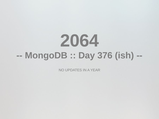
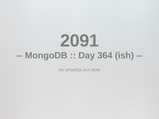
2064: 2064 -> 2091
376: 376 -> 364
